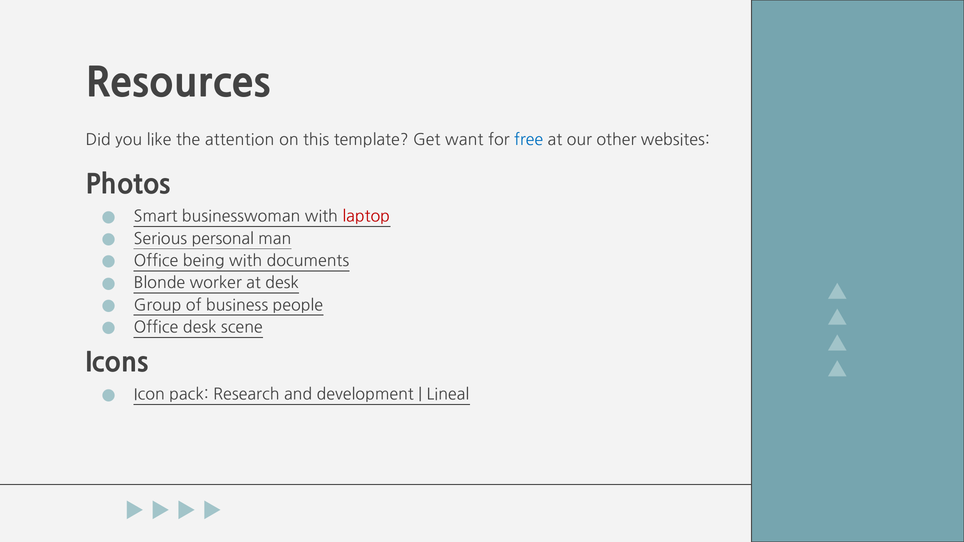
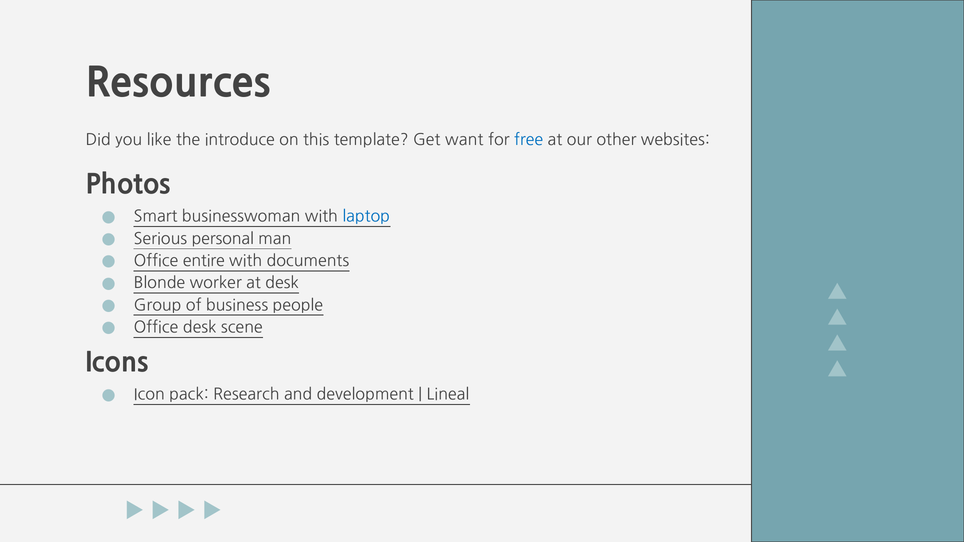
attention: attention -> introduce
laptop colour: red -> blue
being: being -> entire
